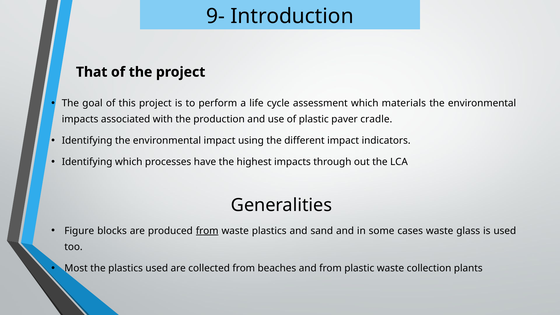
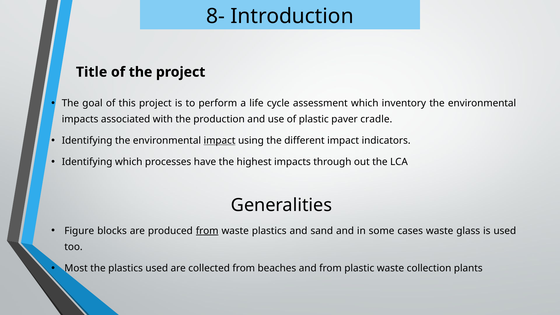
9-: 9- -> 8-
That: That -> Title
materials: materials -> inventory
impact at (220, 141) underline: none -> present
